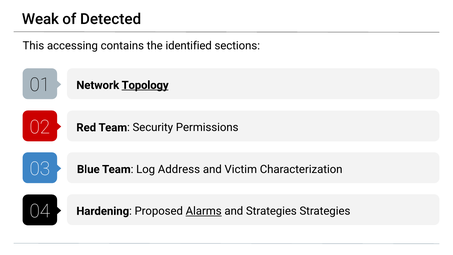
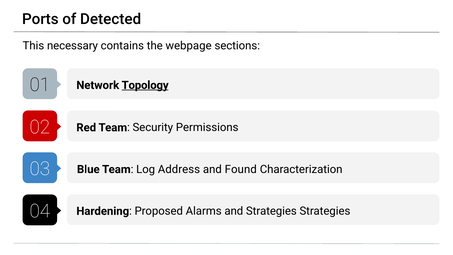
Weak: Weak -> Ports
accessing: accessing -> necessary
identified: identified -> webpage
Victim: Victim -> Found
Alarms underline: present -> none
